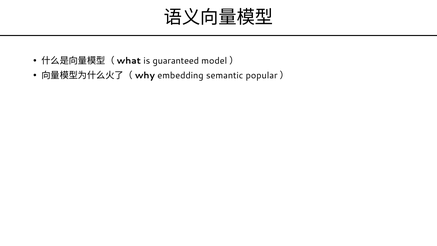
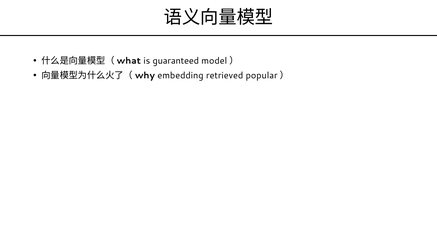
semantic: semantic -> retrieved
